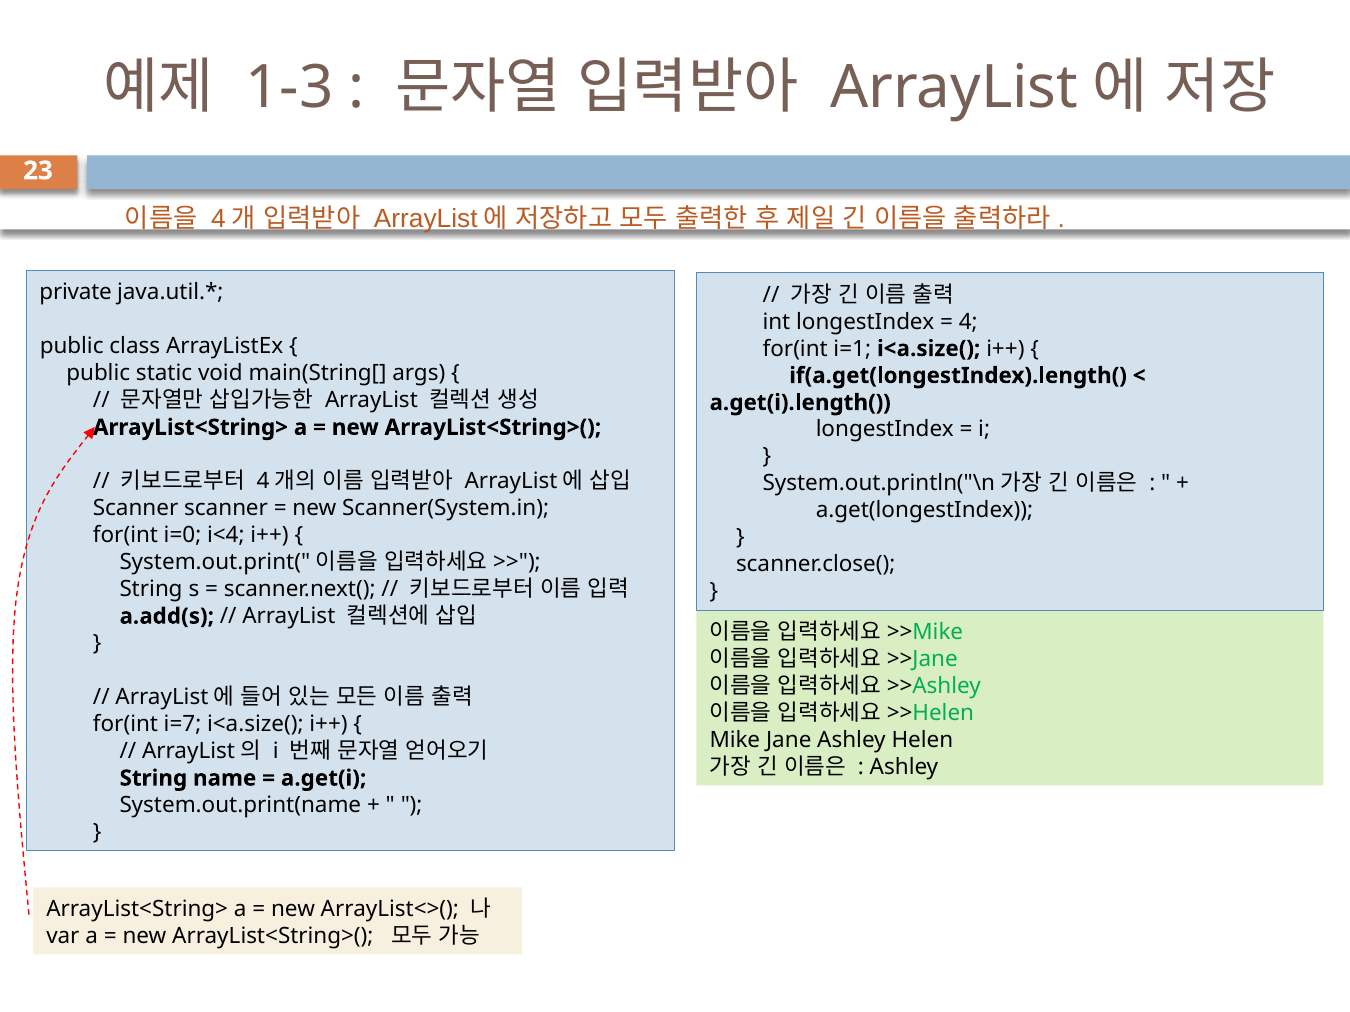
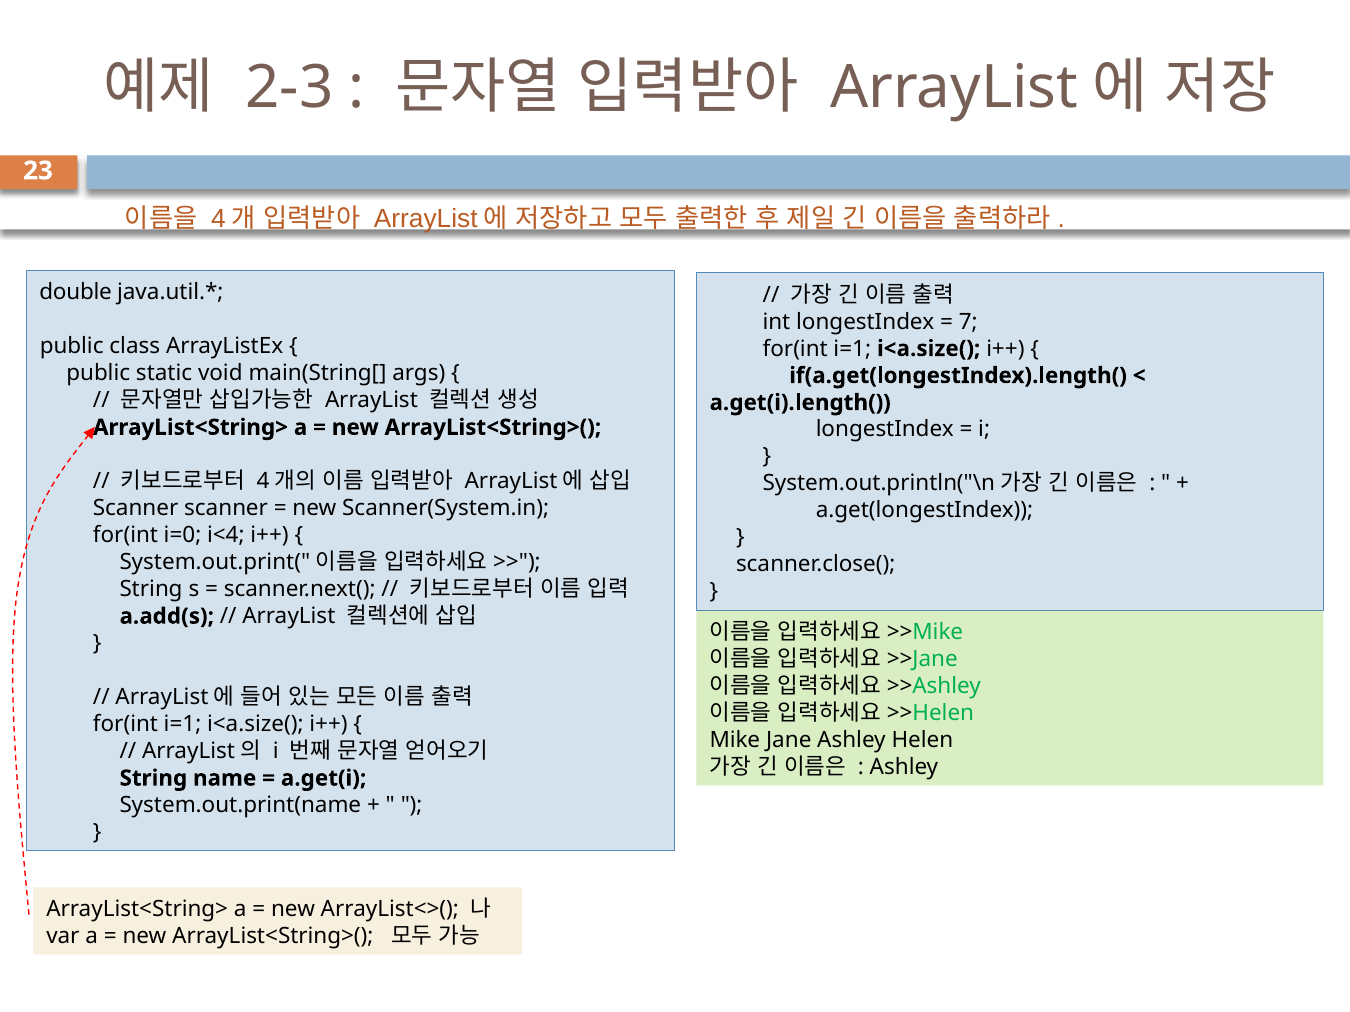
1-3: 1-3 -> 2-3
private: private -> double
4: 4 -> 7
i=7 at (183, 725): i=7 -> i=1
